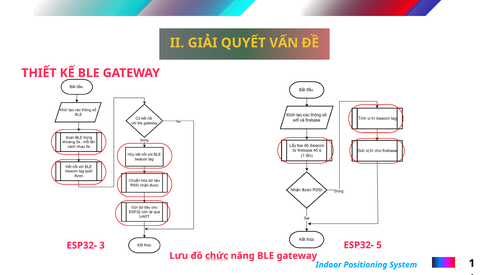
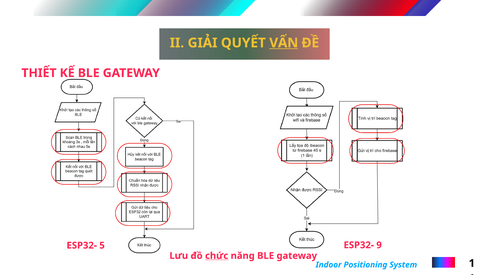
VẤN underline: none -> present
3: 3 -> 5
5: 5 -> 9
